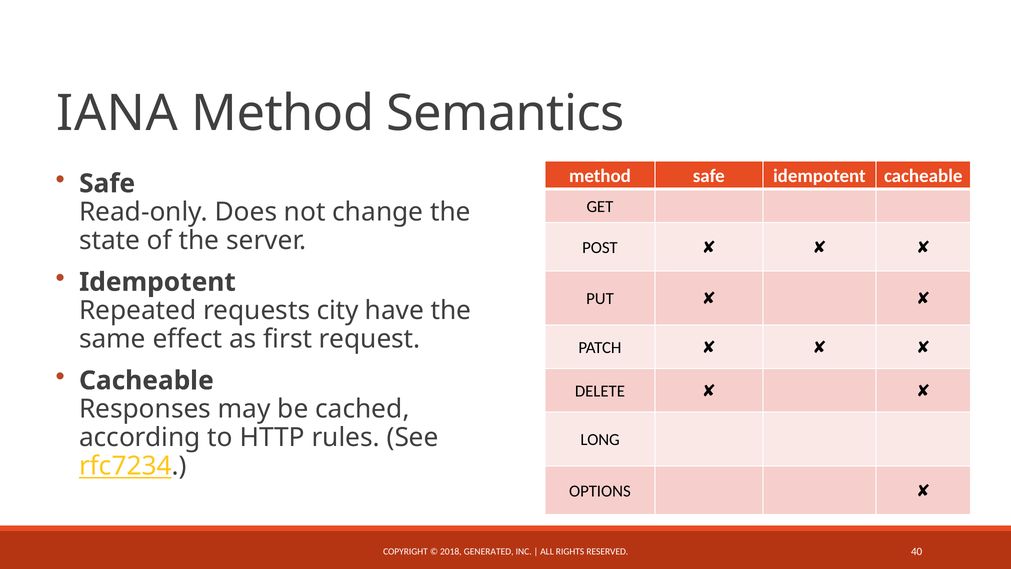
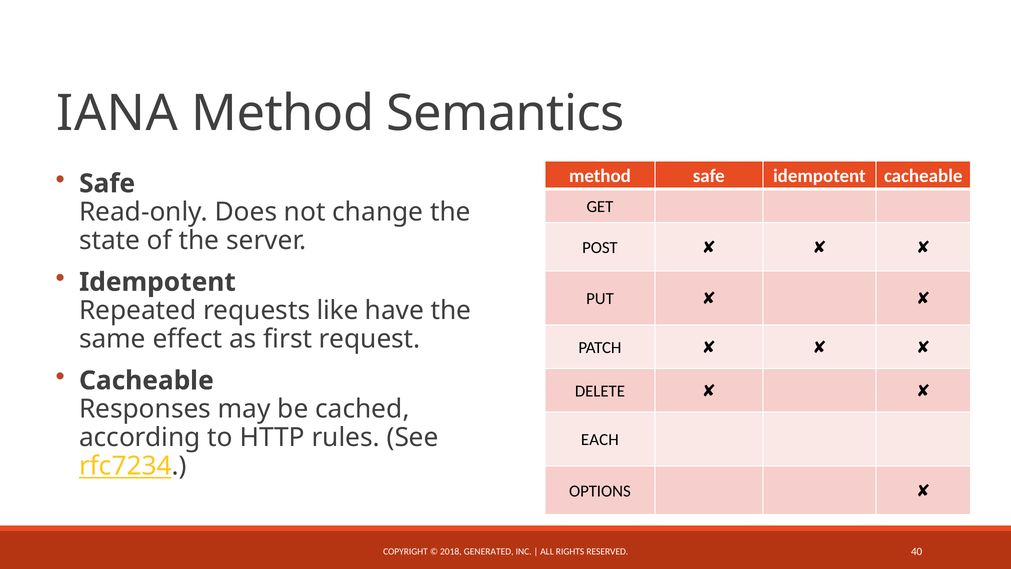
city: city -> like
LONG: LONG -> EACH
